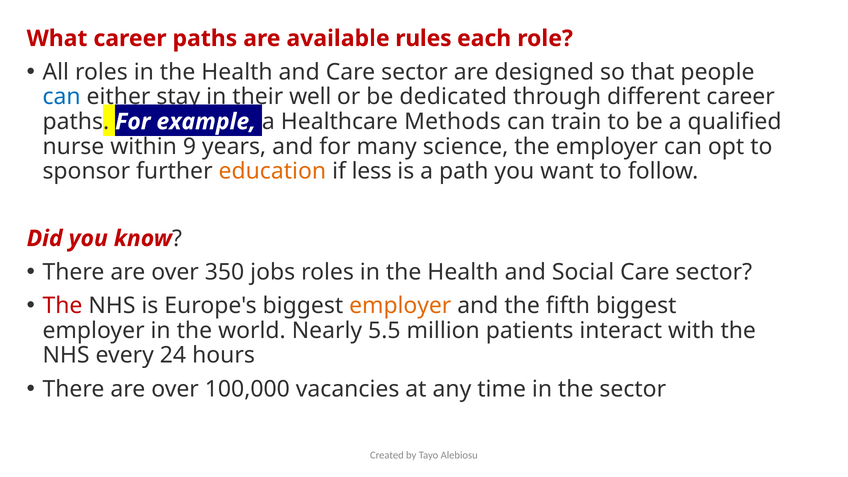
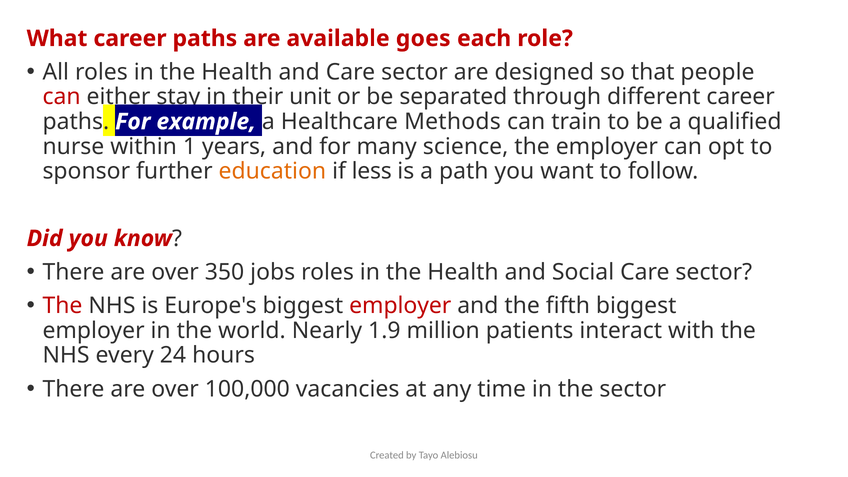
rules: rules -> goes
can at (62, 97) colour: blue -> red
well: well -> unit
dedicated: dedicated -> separated
9: 9 -> 1
employer at (400, 306) colour: orange -> red
5.5: 5.5 -> 1.9
